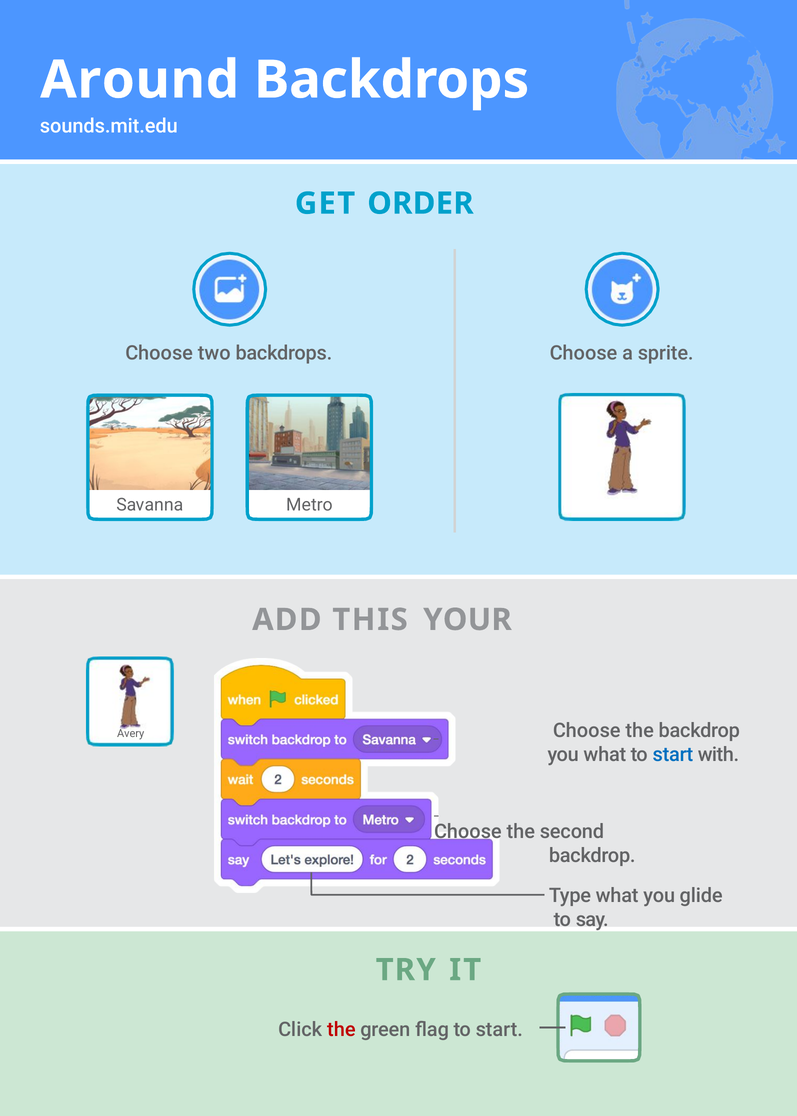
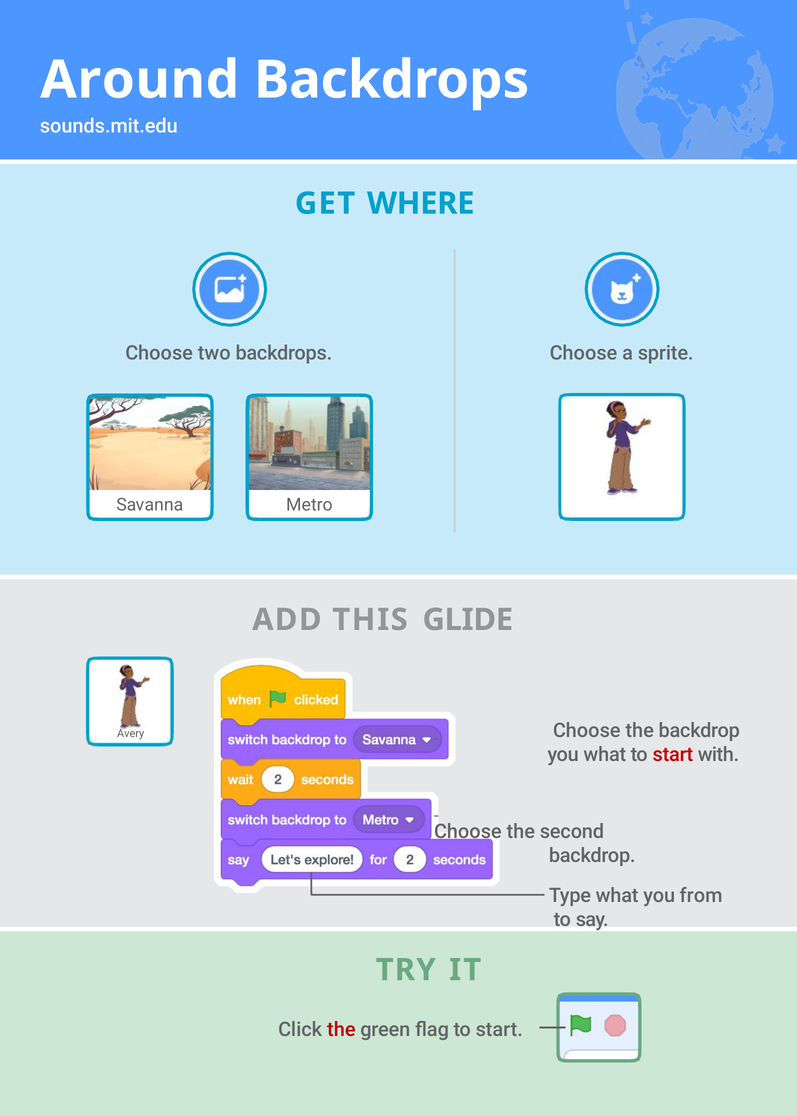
ORDER: ORDER -> WHERE
YOUR: YOUR -> GLIDE
start at (673, 754) colour: blue -> red
glide: glide -> from
